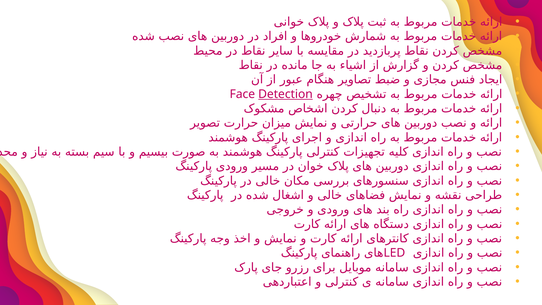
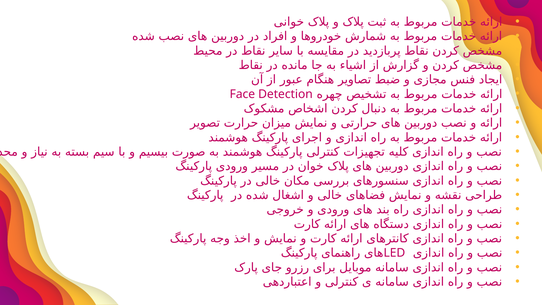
Detection underline: present -> none
